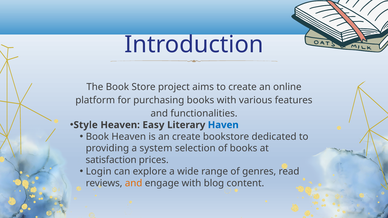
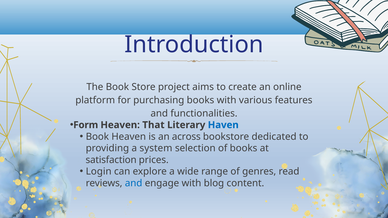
Style: Style -> Form
Easy: Easy -> That
an create: create -> across
and at (134, 183) colour: orange -> blue
